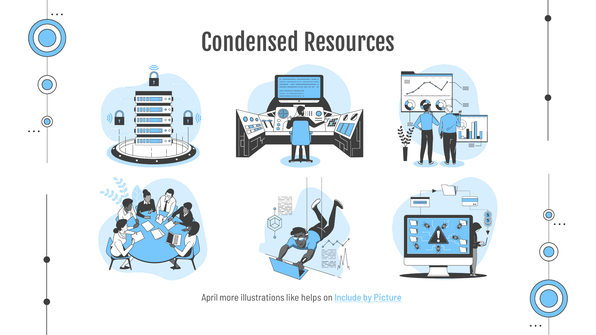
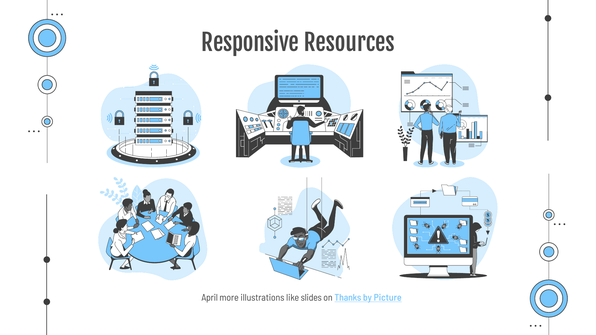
Condensed: Condensed -> Responsive
helps: helps -> slides
Include: Include -> Thanks
